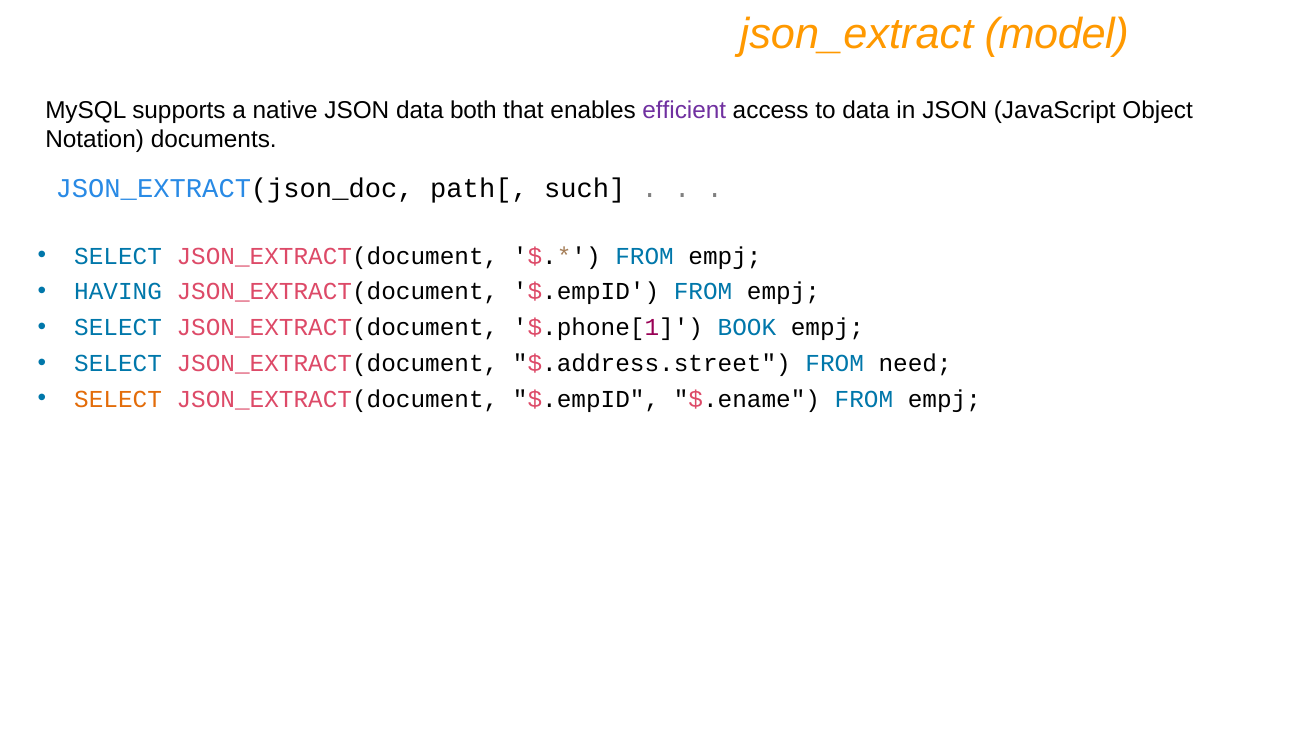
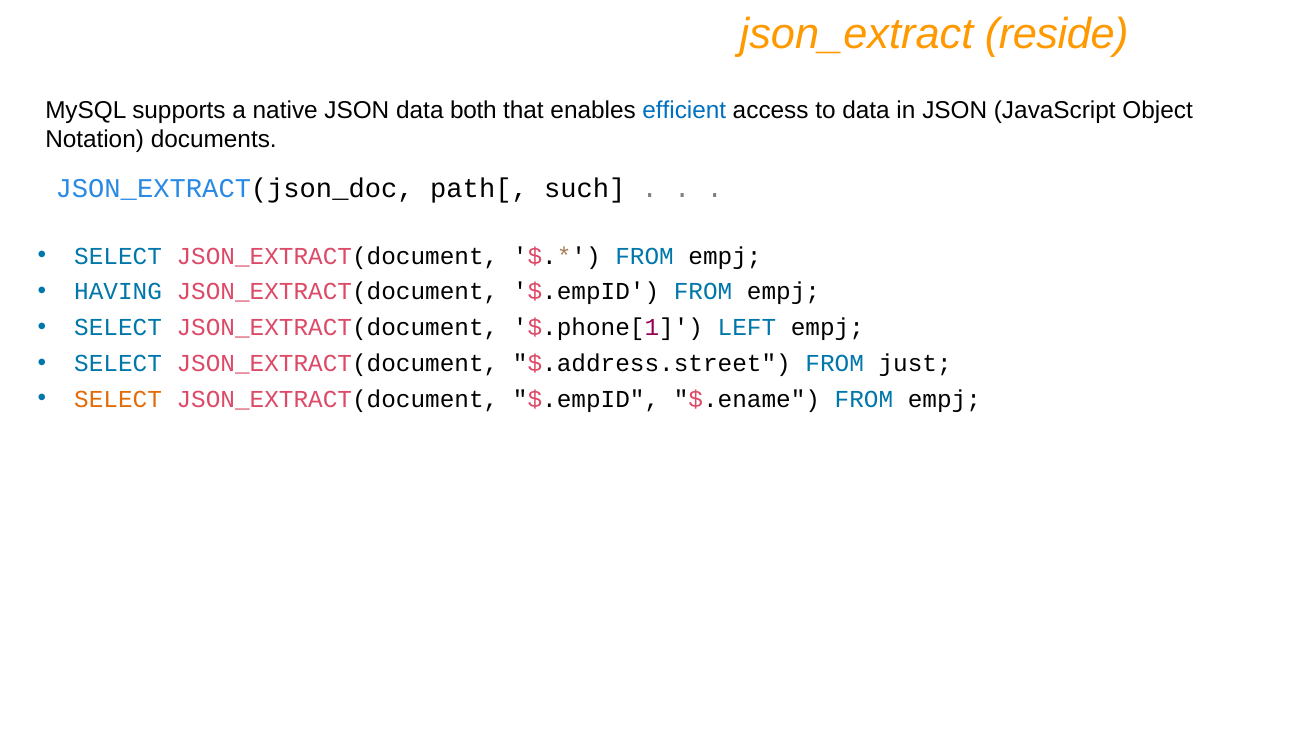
model: model -> reside
efficient colour: purple -> blue
BOOK: BOOK -> LEFT
need: need -> just
